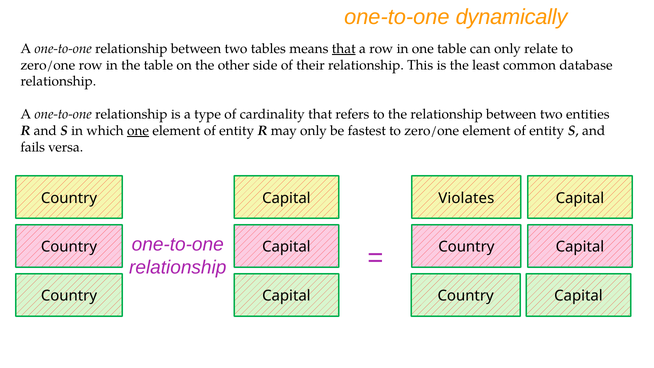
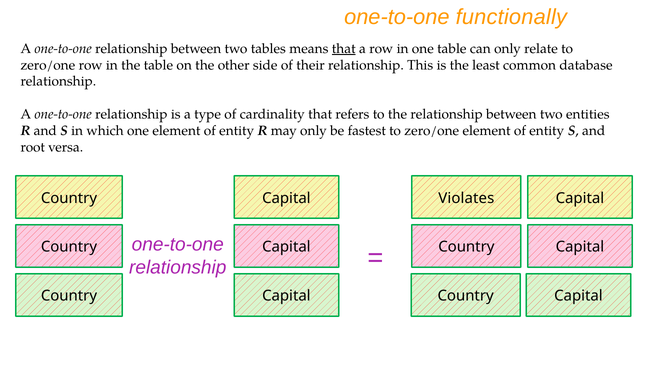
dynamically: dynamically -> functionally
one at (138, 131) underline: present -> none
fails: fails -> root
